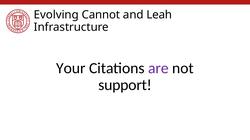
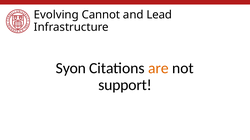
Leah: Leah -> Lead
Your: Your -> Syon
are colour: purple -> orange
